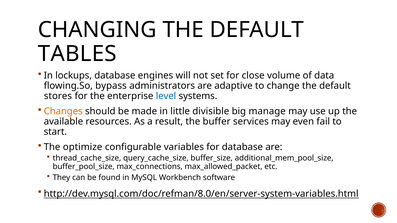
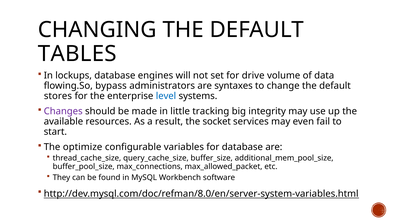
close: close -> drive
adaptive: adaptive -> syntaxes
Changes colour: orange -> purple
divisible: divisible -> tracking
manage: manage -> integrity
buffer: buffer -> socket
